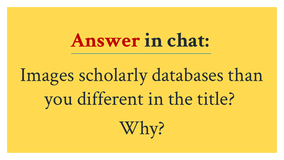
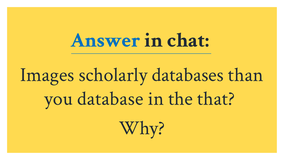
Answer colour: red -> blue
different: different -> database
title: title -> that
